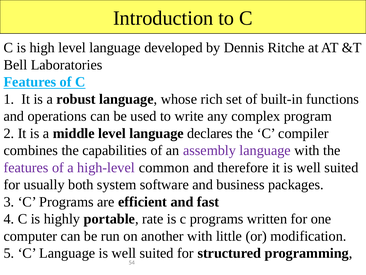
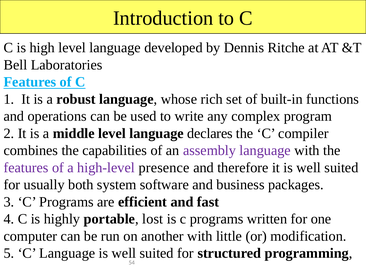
common: common -> presence
rate: rate -> lost
